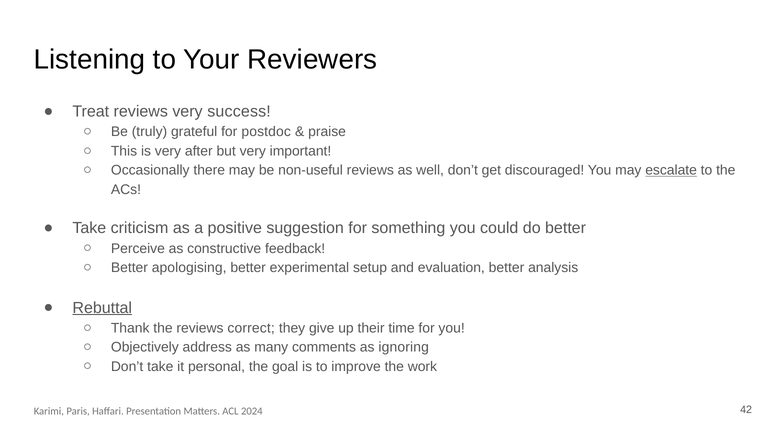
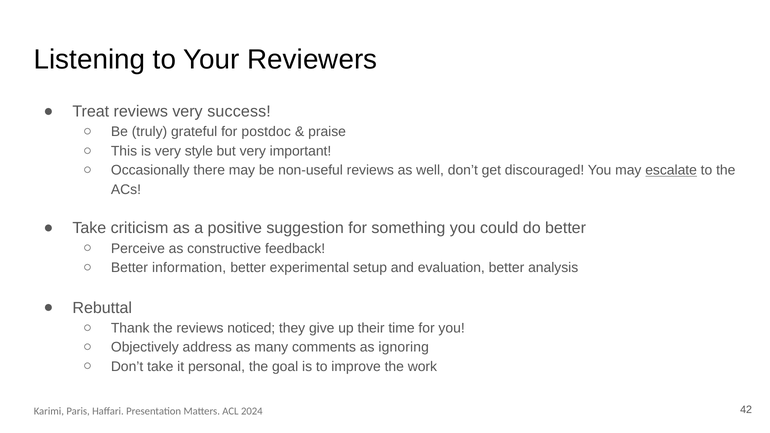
after: after -> style
apologising: apologising -> information
Rebuttal underline: present -> none
correct: correct -> noticed
